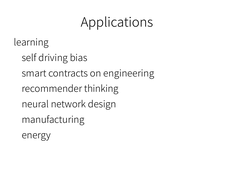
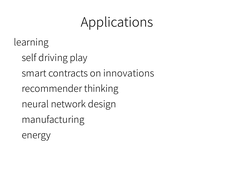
bias: bias -> play
engineering: engineering -> innovations
